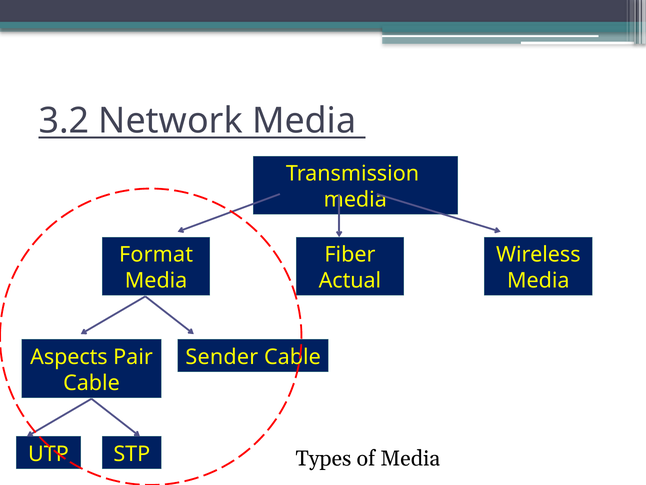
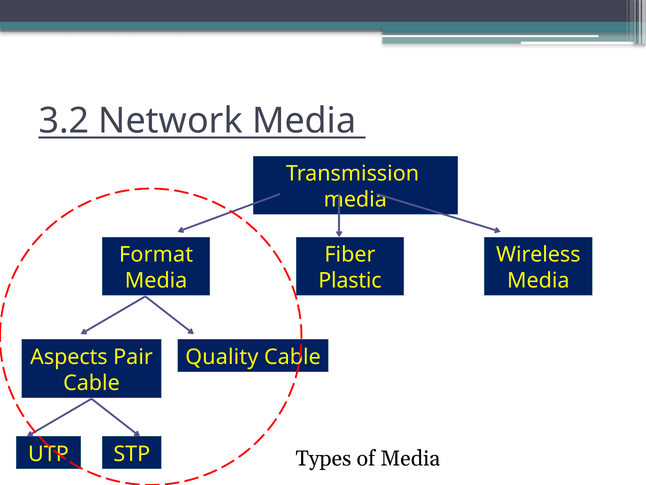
Actual: Actual -> Plastic
Sender: Sender -> Quality
